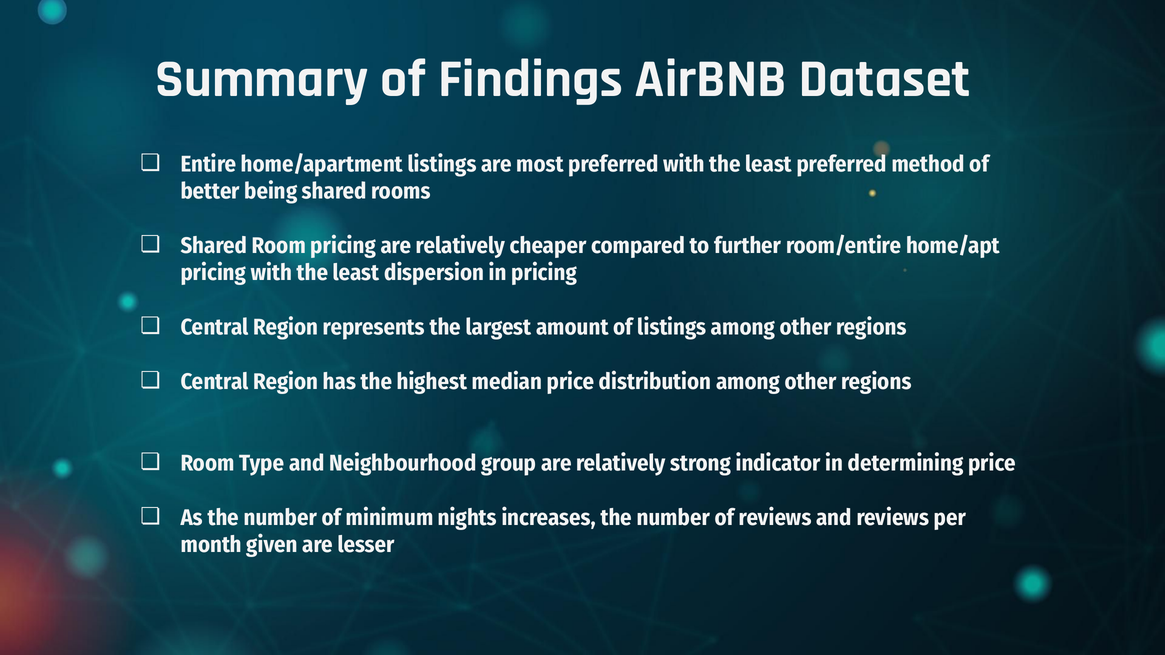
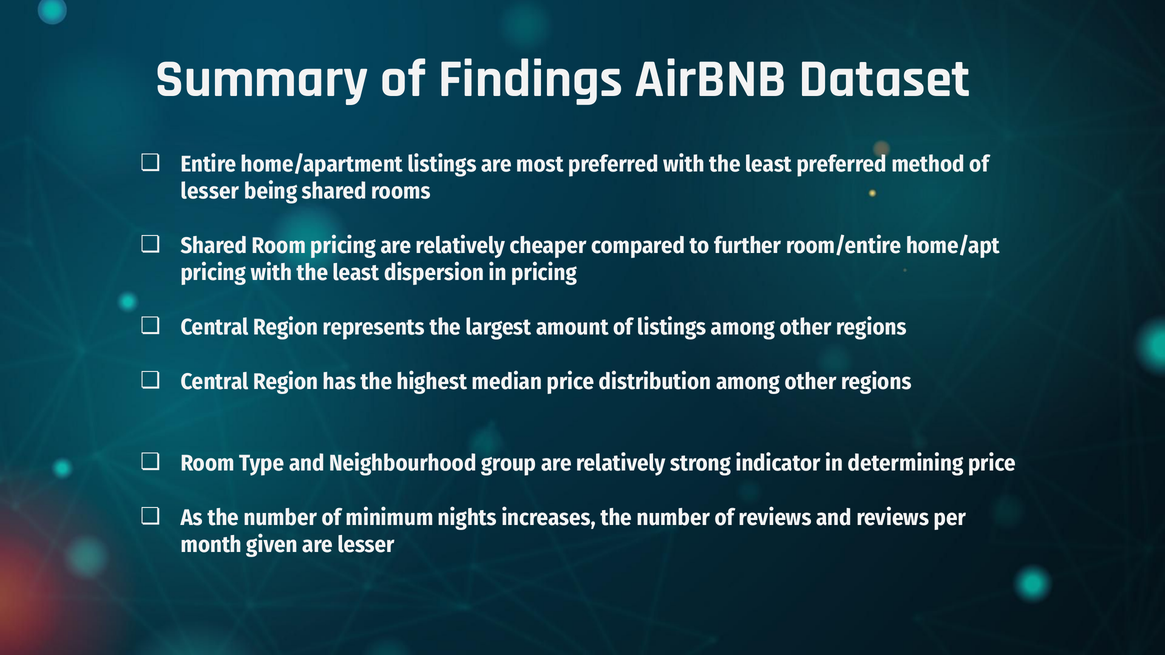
better at (210, 191): better -> lesser
